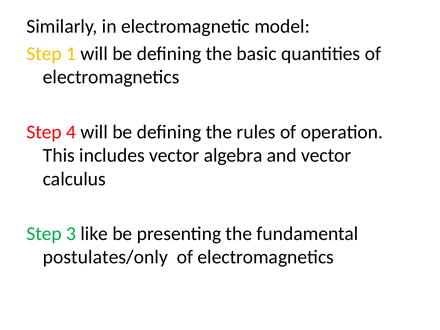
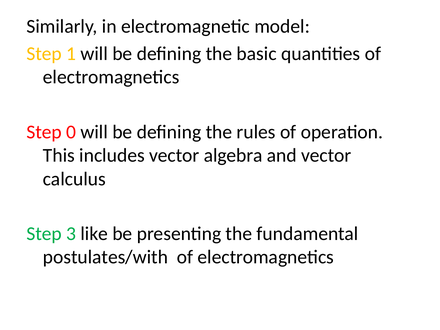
4: 4 -> 0
postulates/only: postulates/only -> postulates/with
